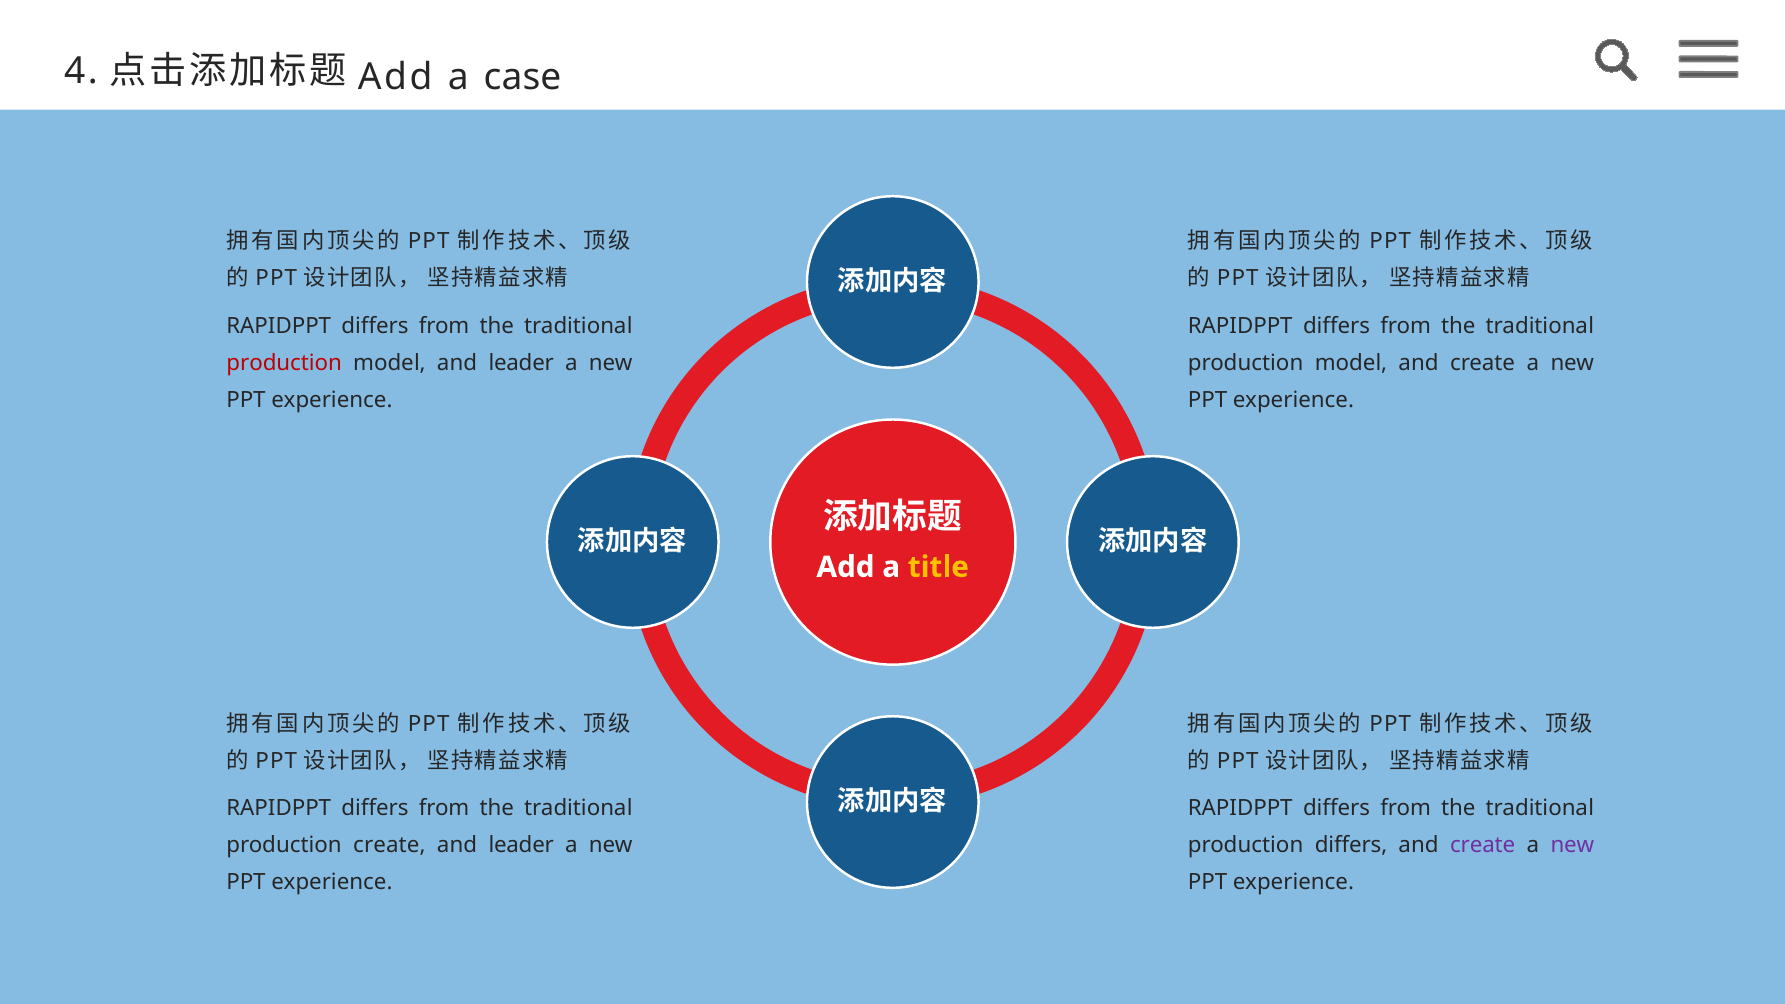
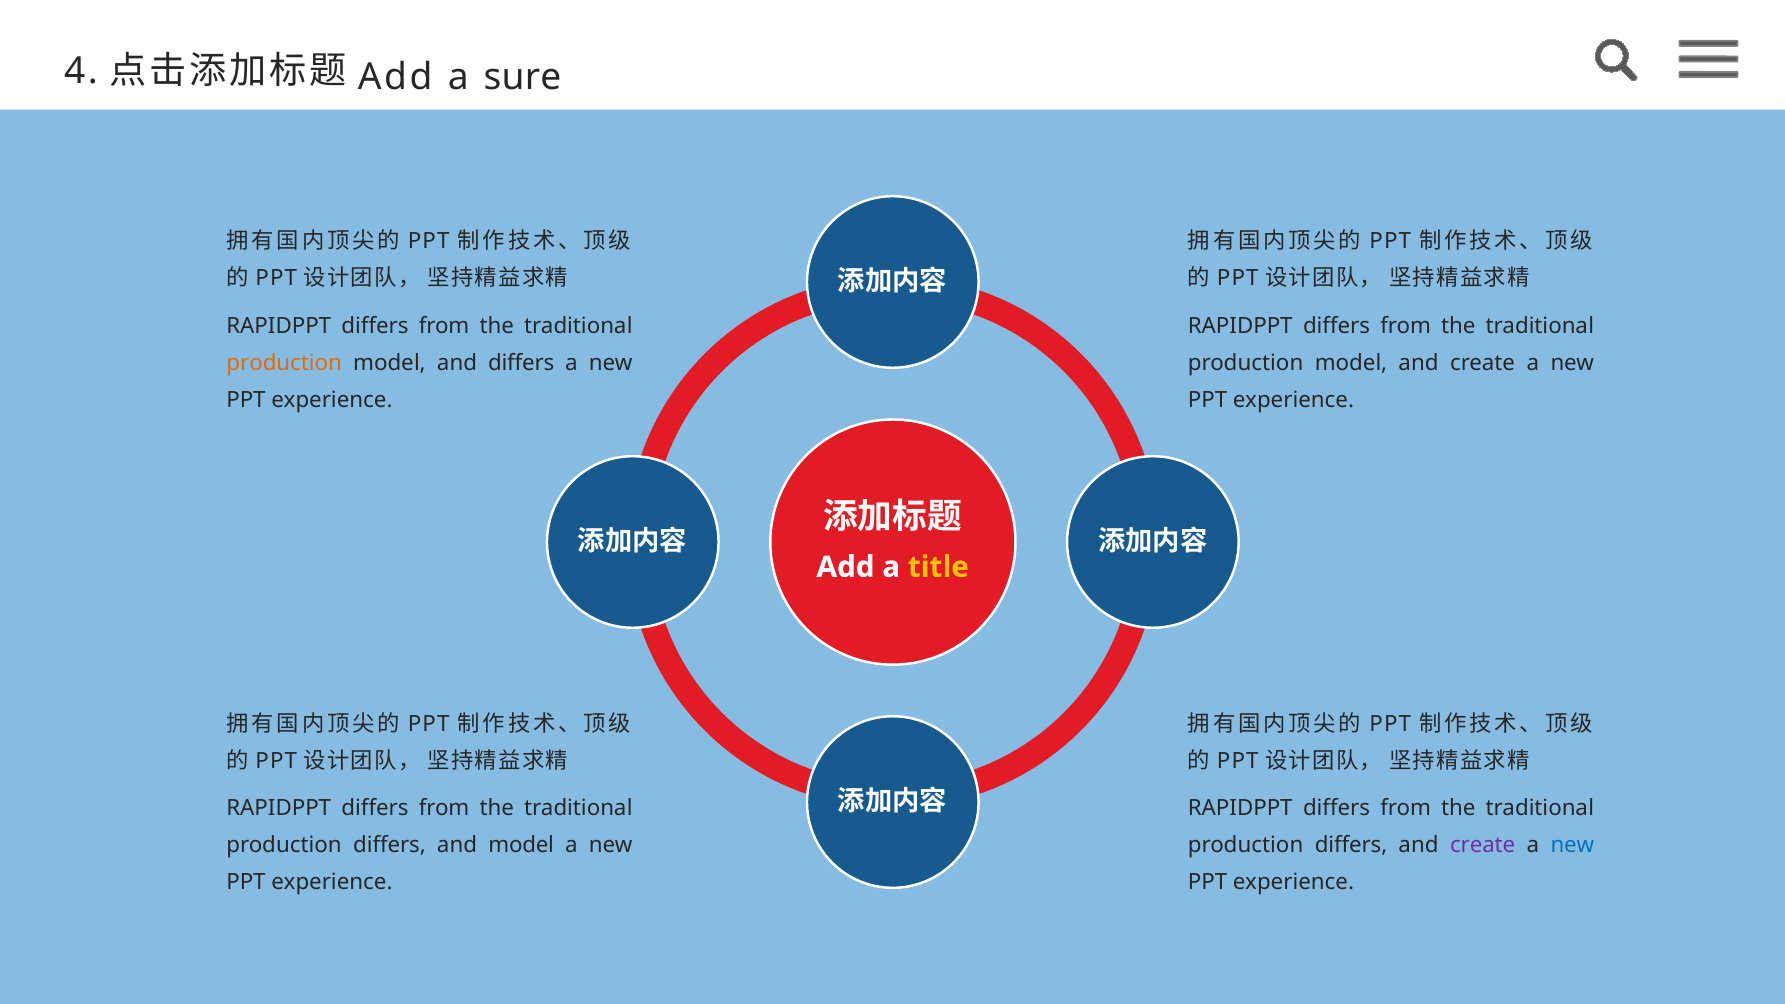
case: case -> sure
production at (284, 363) colour: red -> orange
model and leader: leader -> differs
create at (389, 845): create -> differs
leader at (521, 845): leader -> model
new at (1572, 845) colour: purple -> blue
